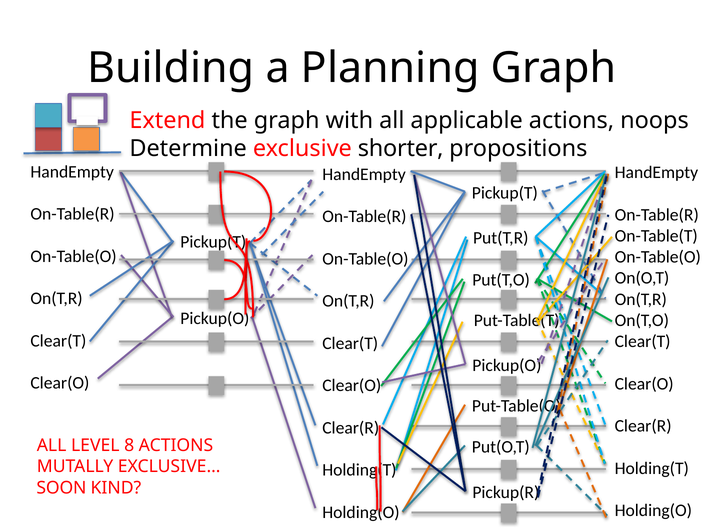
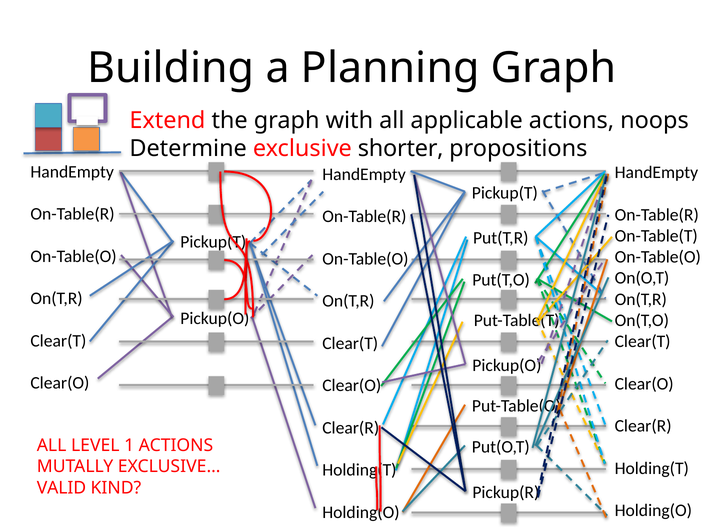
8: 8 -> 1
SOON: SOON -> VALID
